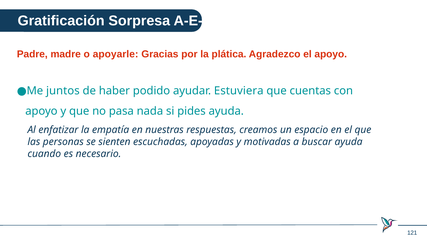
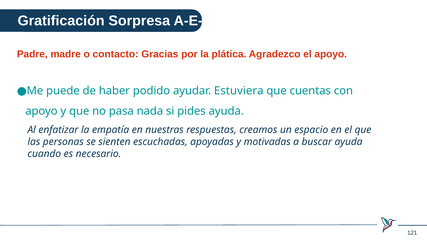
apoyarle: apoyarle -> contacto
juntos: juntos -> puede
